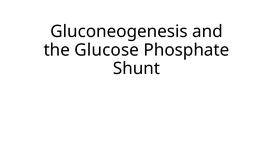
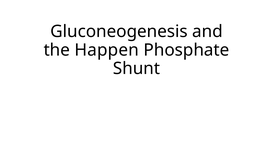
Glucose: Glucose -> Happen
